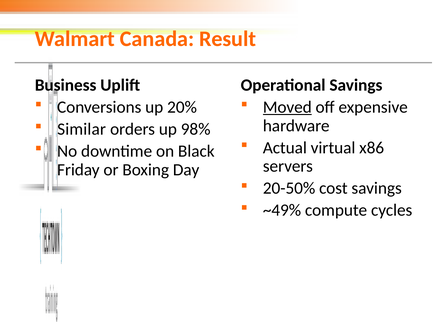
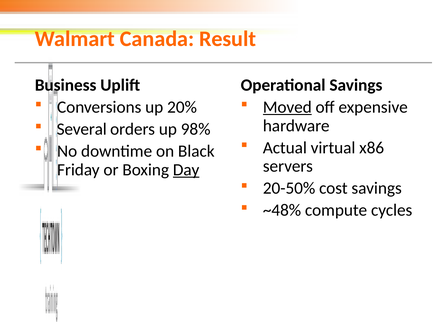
Similar: Similar -> Several
Day underline: none -> present
~49%: ~49% -> ~48%
